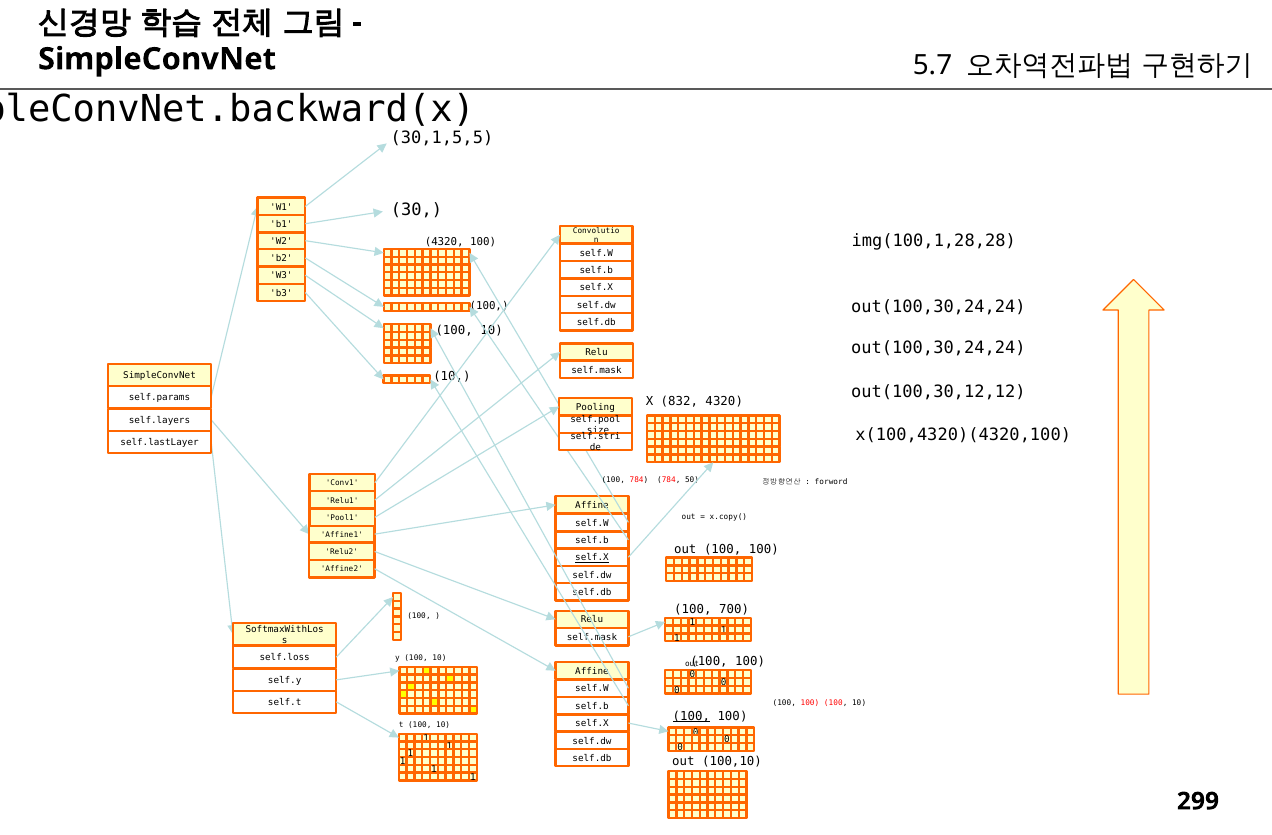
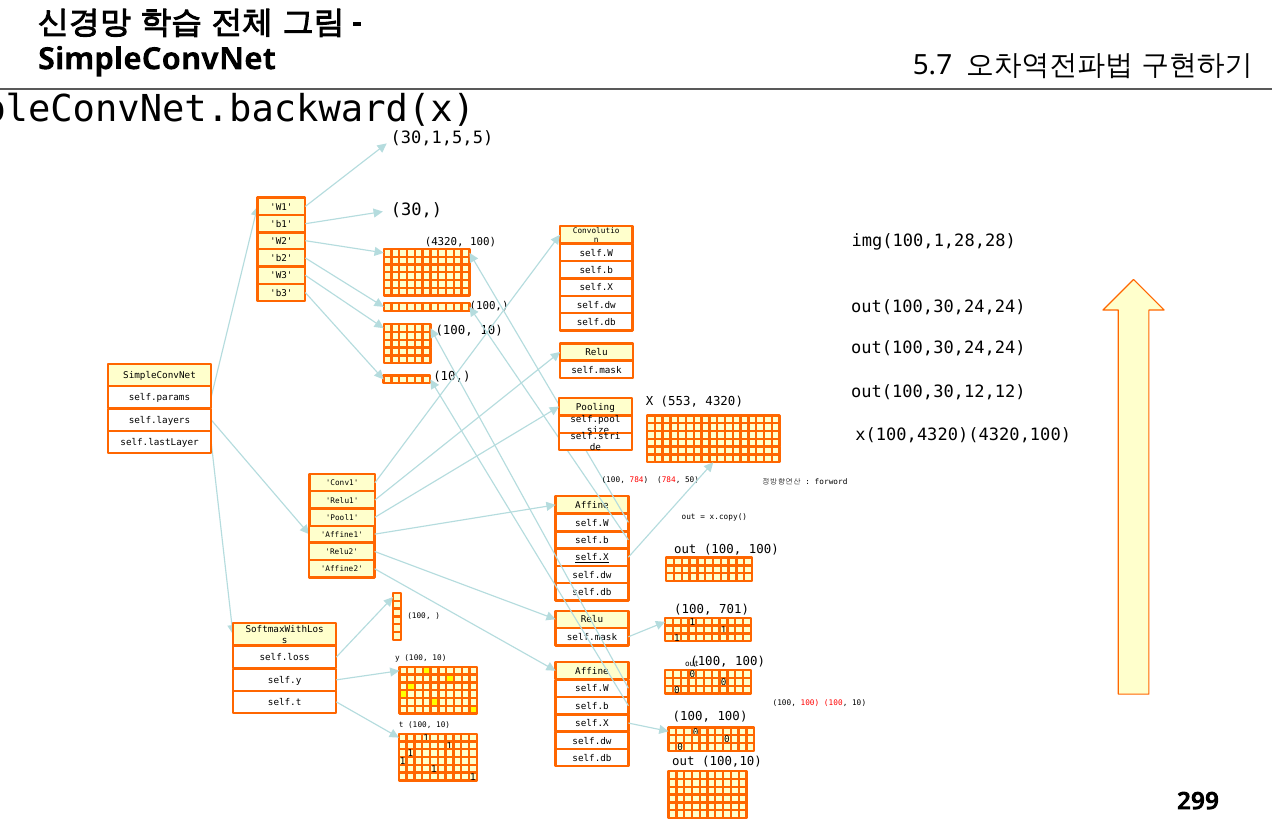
832: 832 -> 553
700: 700 -> 701
100 at (691, 716) underline: present -> none
